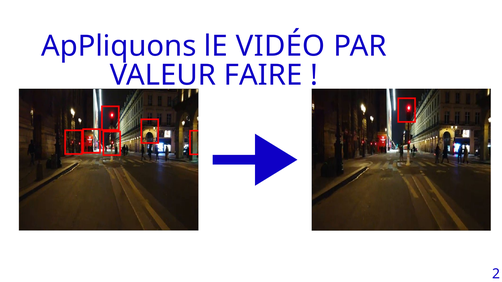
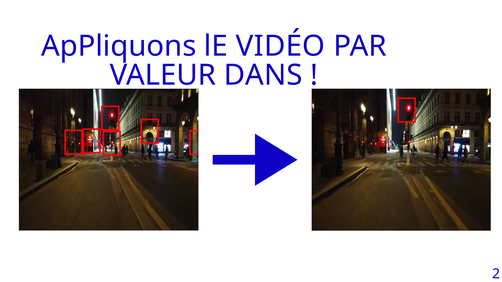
FAIRE: FAIRE -> DANS
